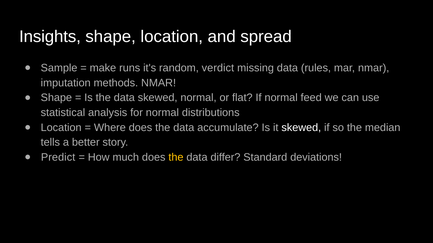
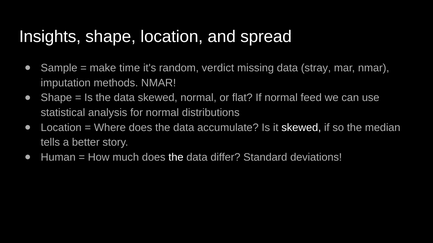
runs: runs -> time
rules: rules -> stray
Predict: Predict -> Human
the at (176, 158) colour: yellow -> white
